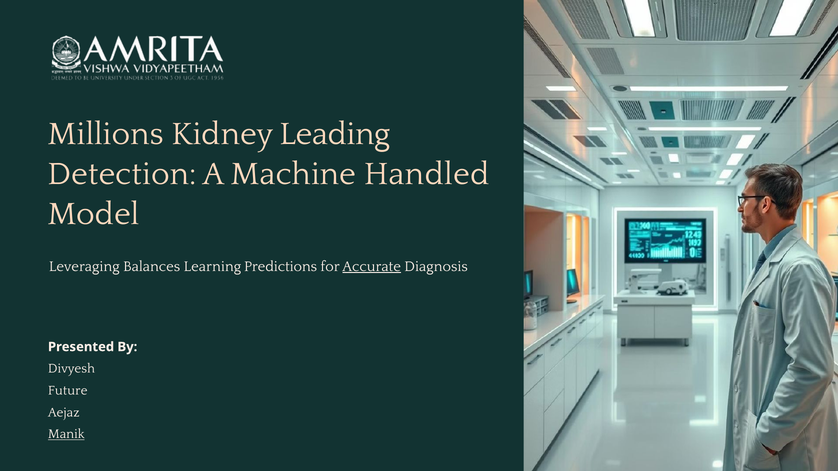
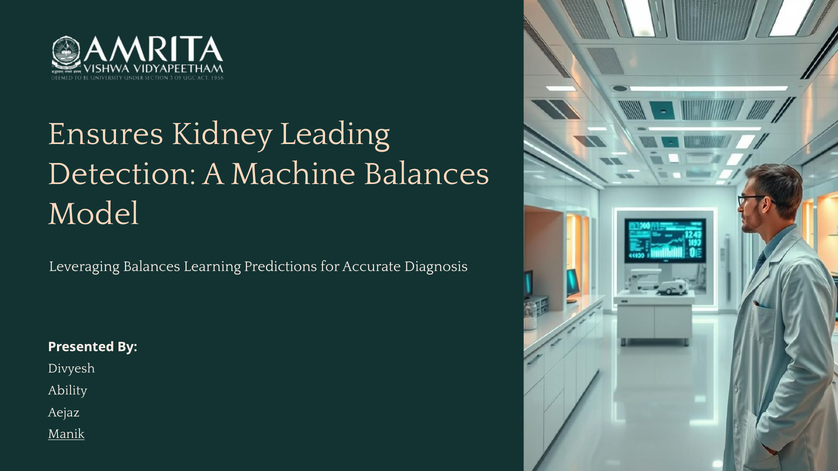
Millions: Millions -> Ensures
Machine Handled: Handled -> Balances
Accurate underline: present -> none
Future: Future -> Ability
